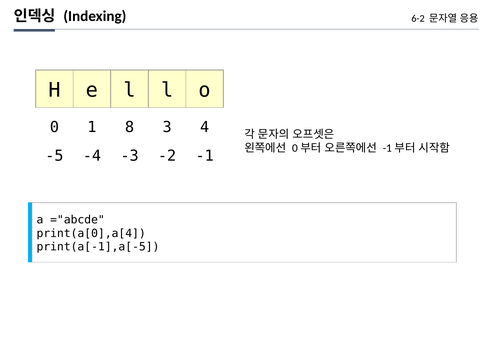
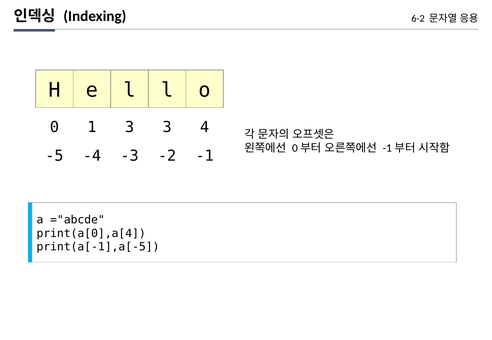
1 8: 8 -> 3
